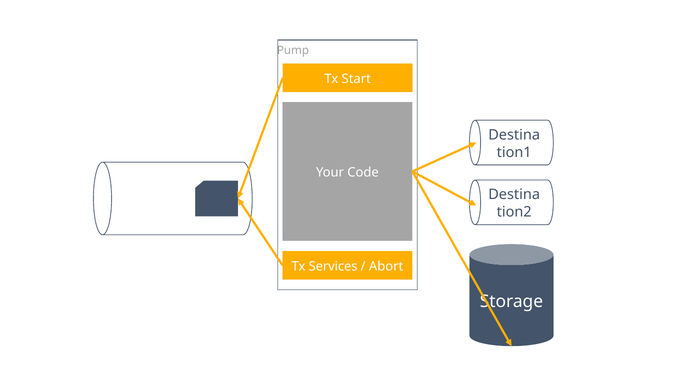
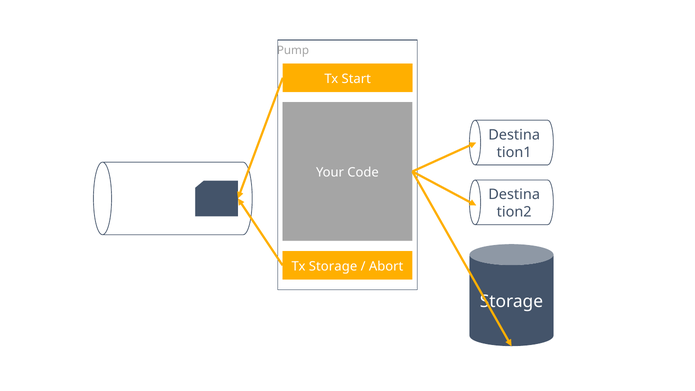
Tx Services: Services -> Storage
